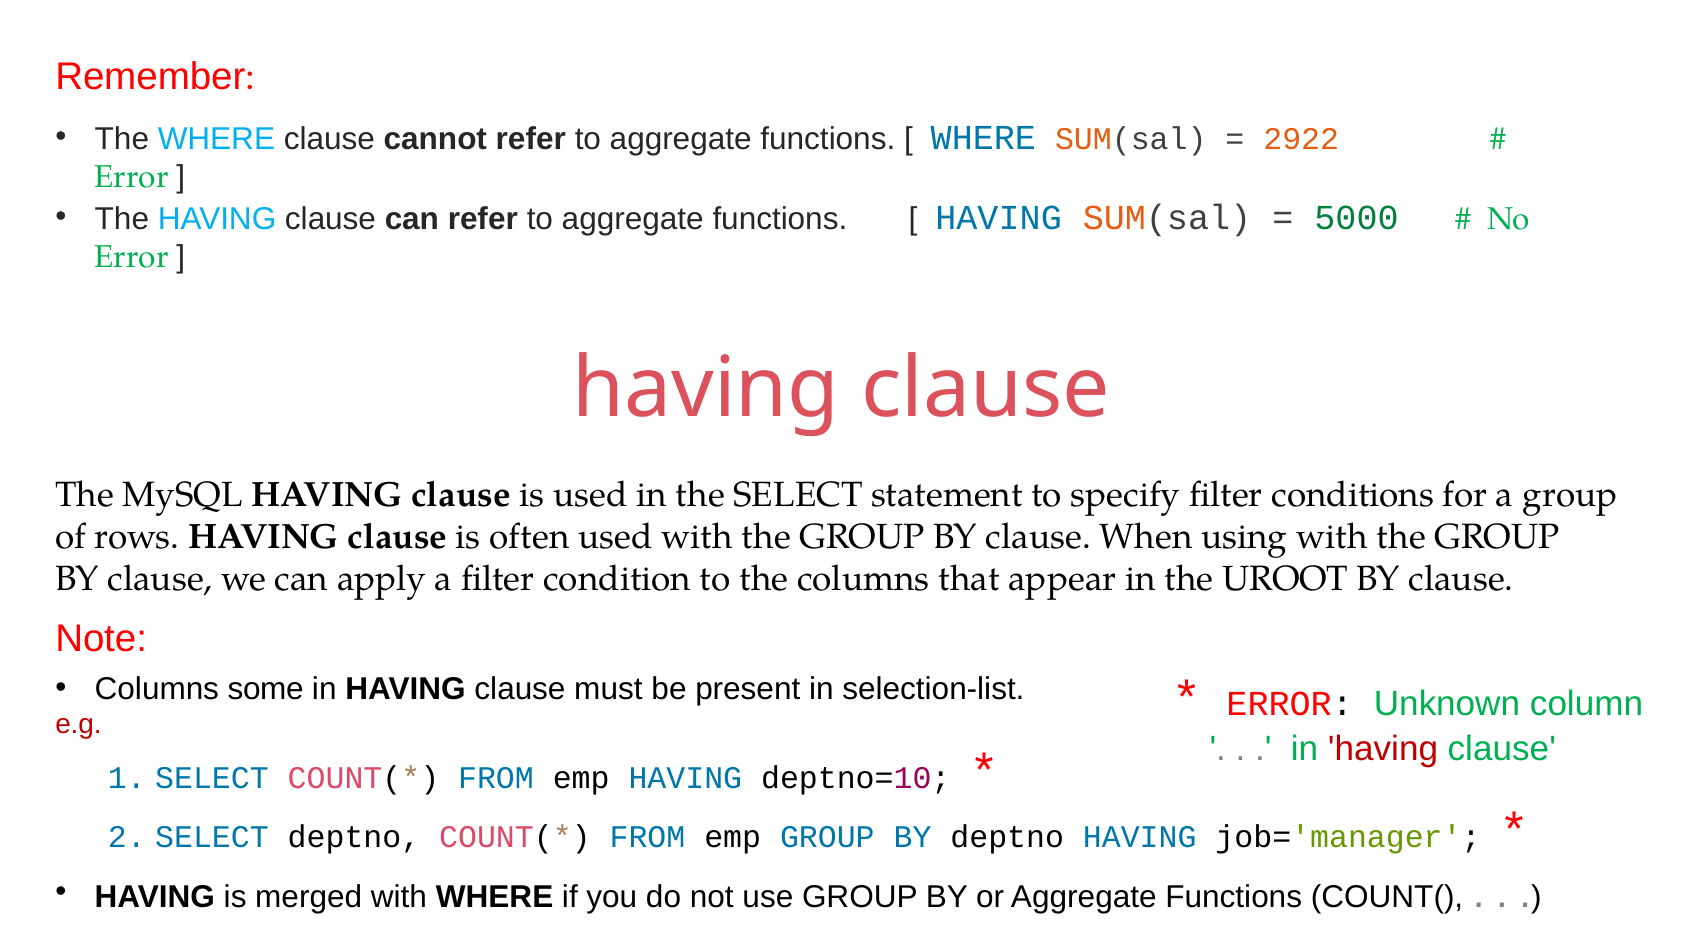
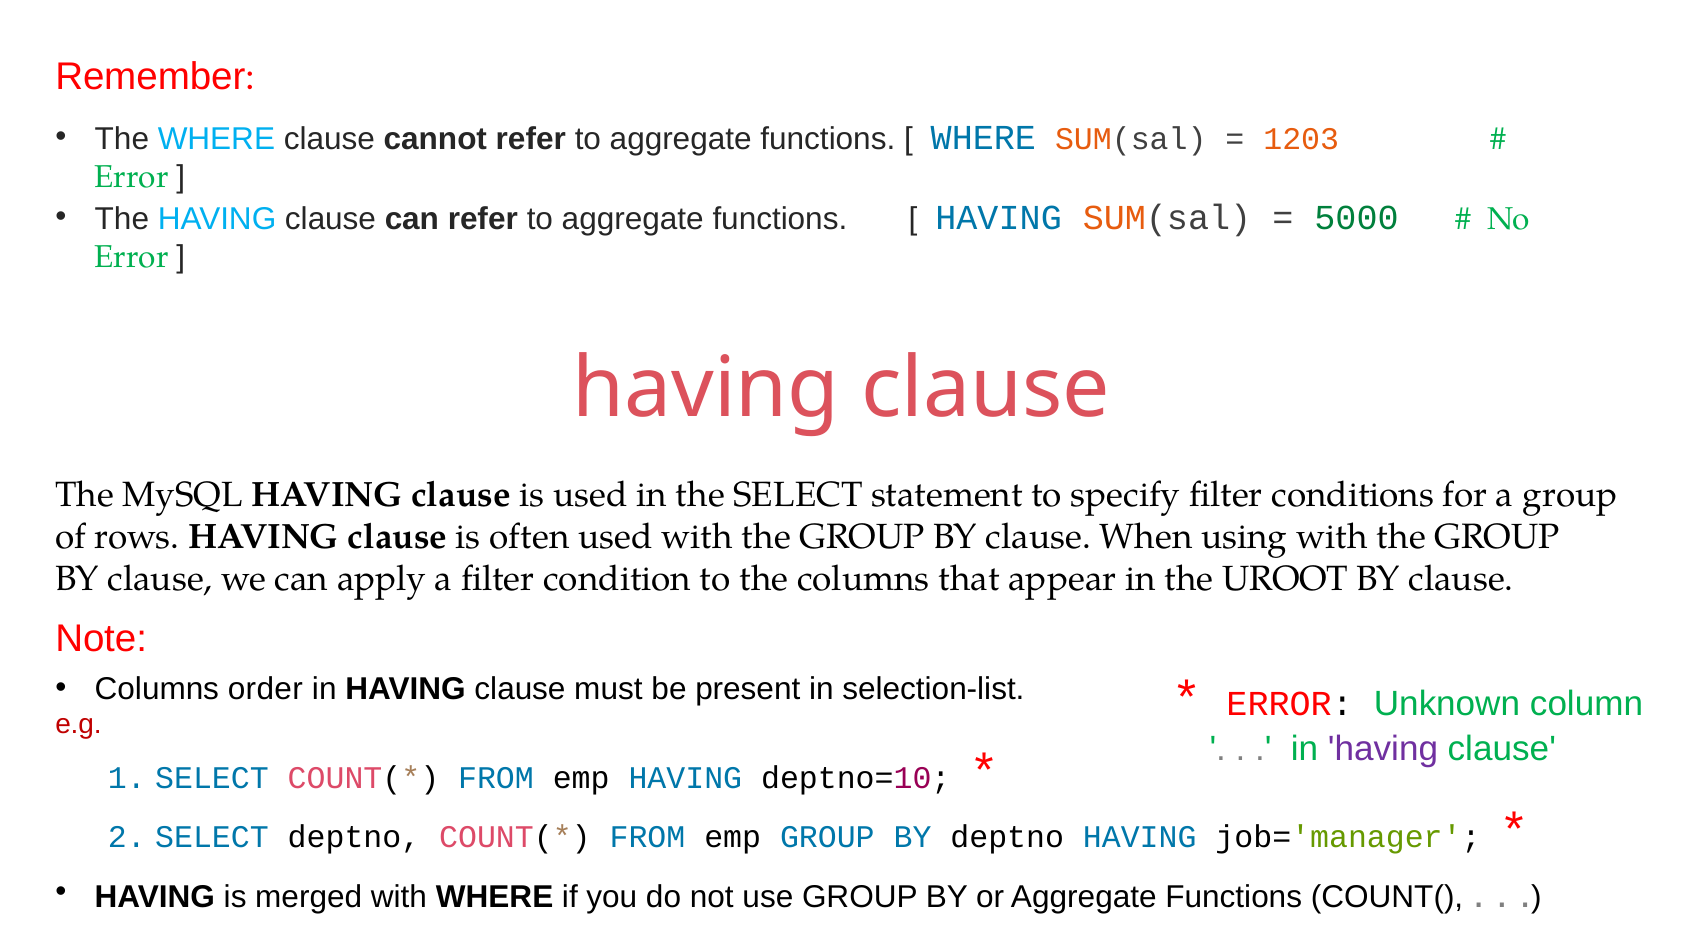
2922: 2922 -> 1203
some: some -> order
having at (1383, 750) colour: red -> purple
